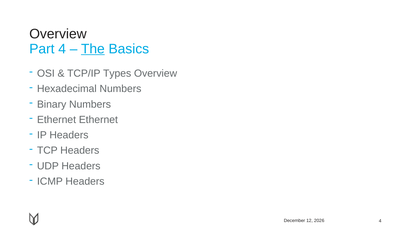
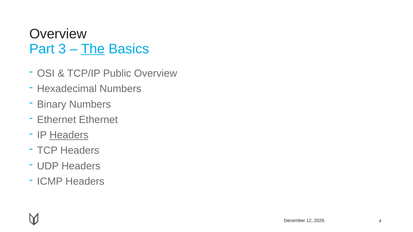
Part 4: 4 -> 3
Types: Types -> Public
Headers at (69, 135) underline: none -> present
